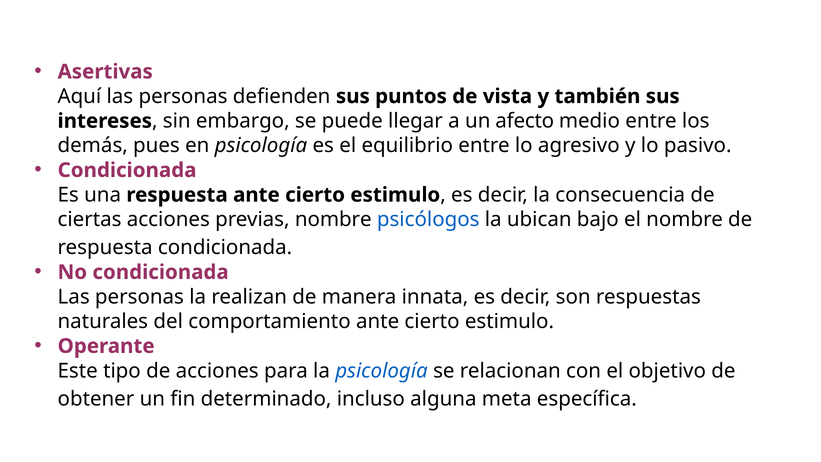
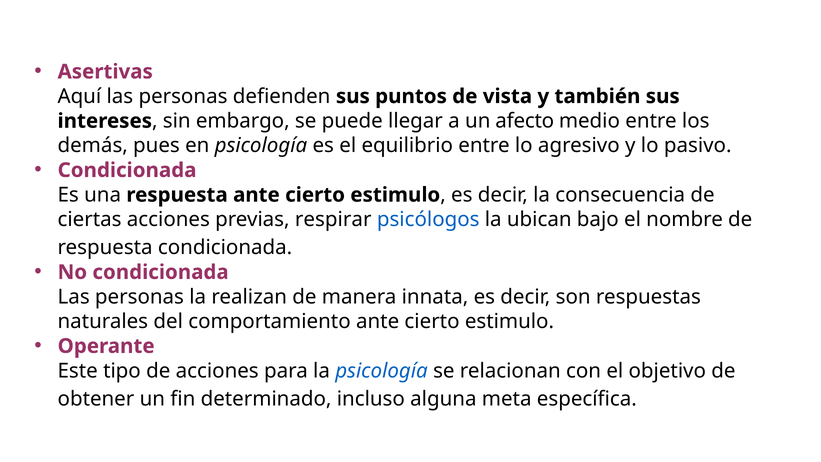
previas nombre: nombre -> respirar
